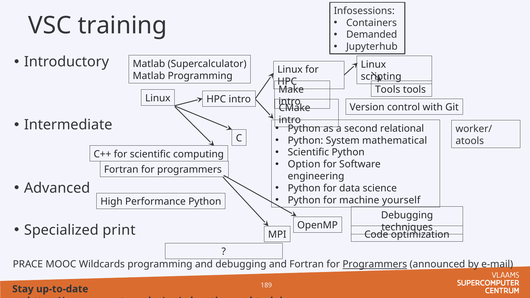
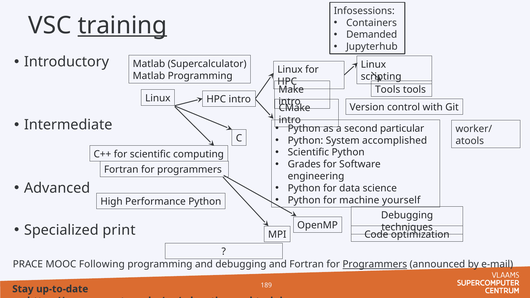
training underline: none -> present
relational: relational -> particular
mathematical: mathematical -> accomplished
Option: Option -> Grades
Wildcards: Wildcards -> Following
